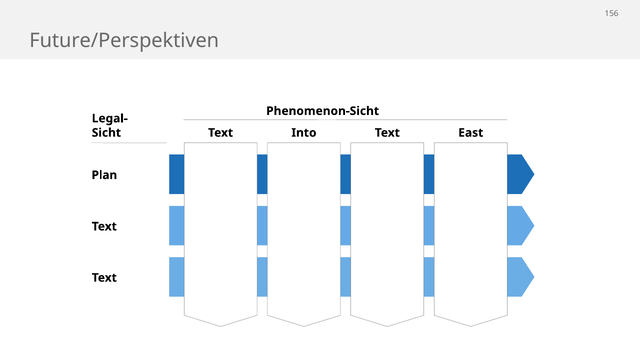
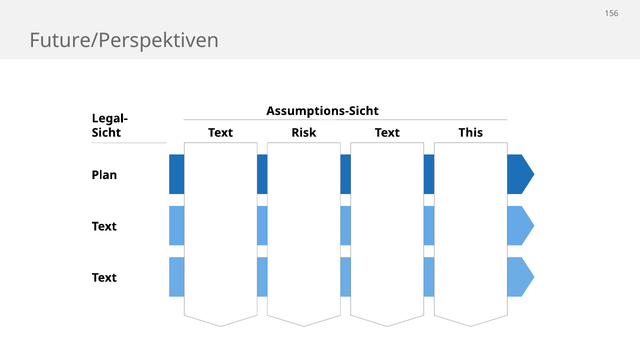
Phenomenon-Sicht: Phenomenon-Sicht -> Assumptions-Sicht
Into: Into -> Risk
East: East -> This
